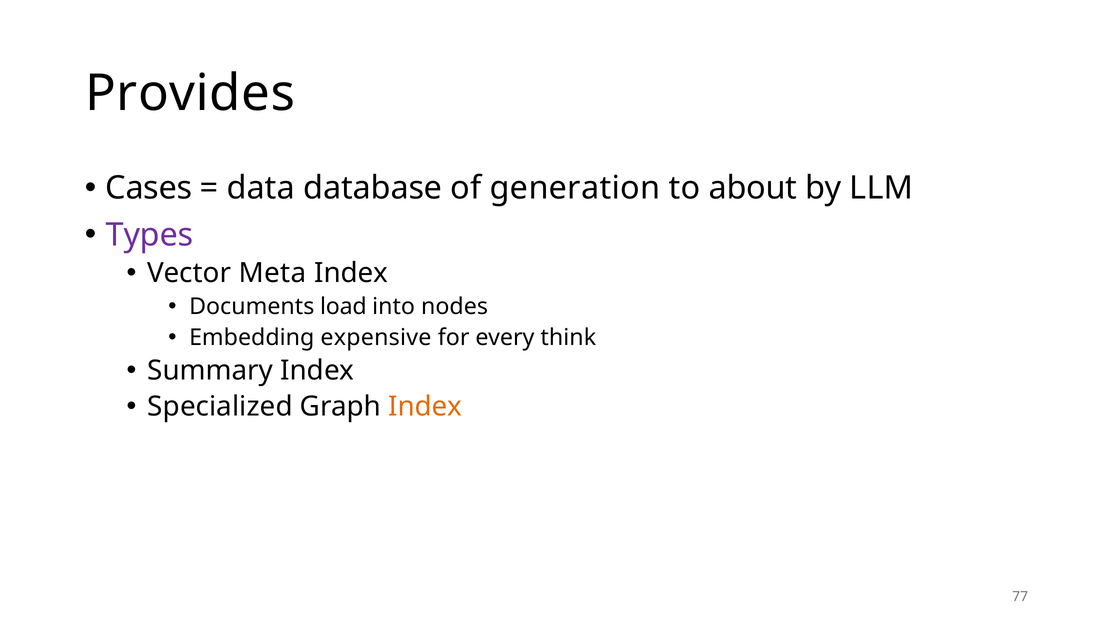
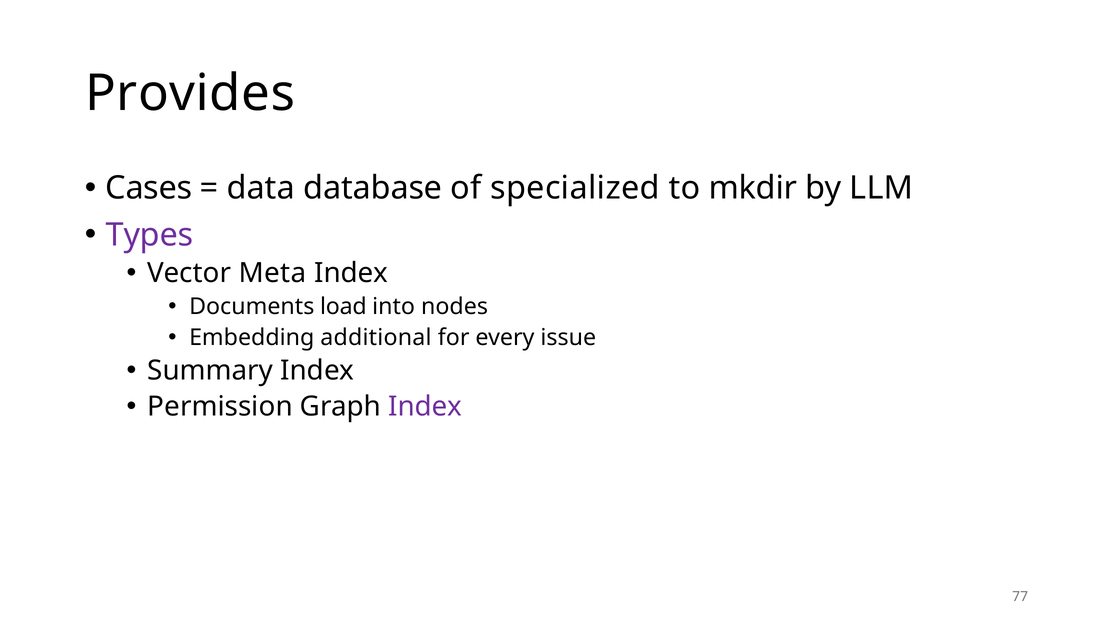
generation: generation -> specialized
about: about -> mkdir
expensive: expensive -> additional
think: think -> issue
Specialized: Specialized -> Permission
Index at (425, 407) colour: orange -> purple
